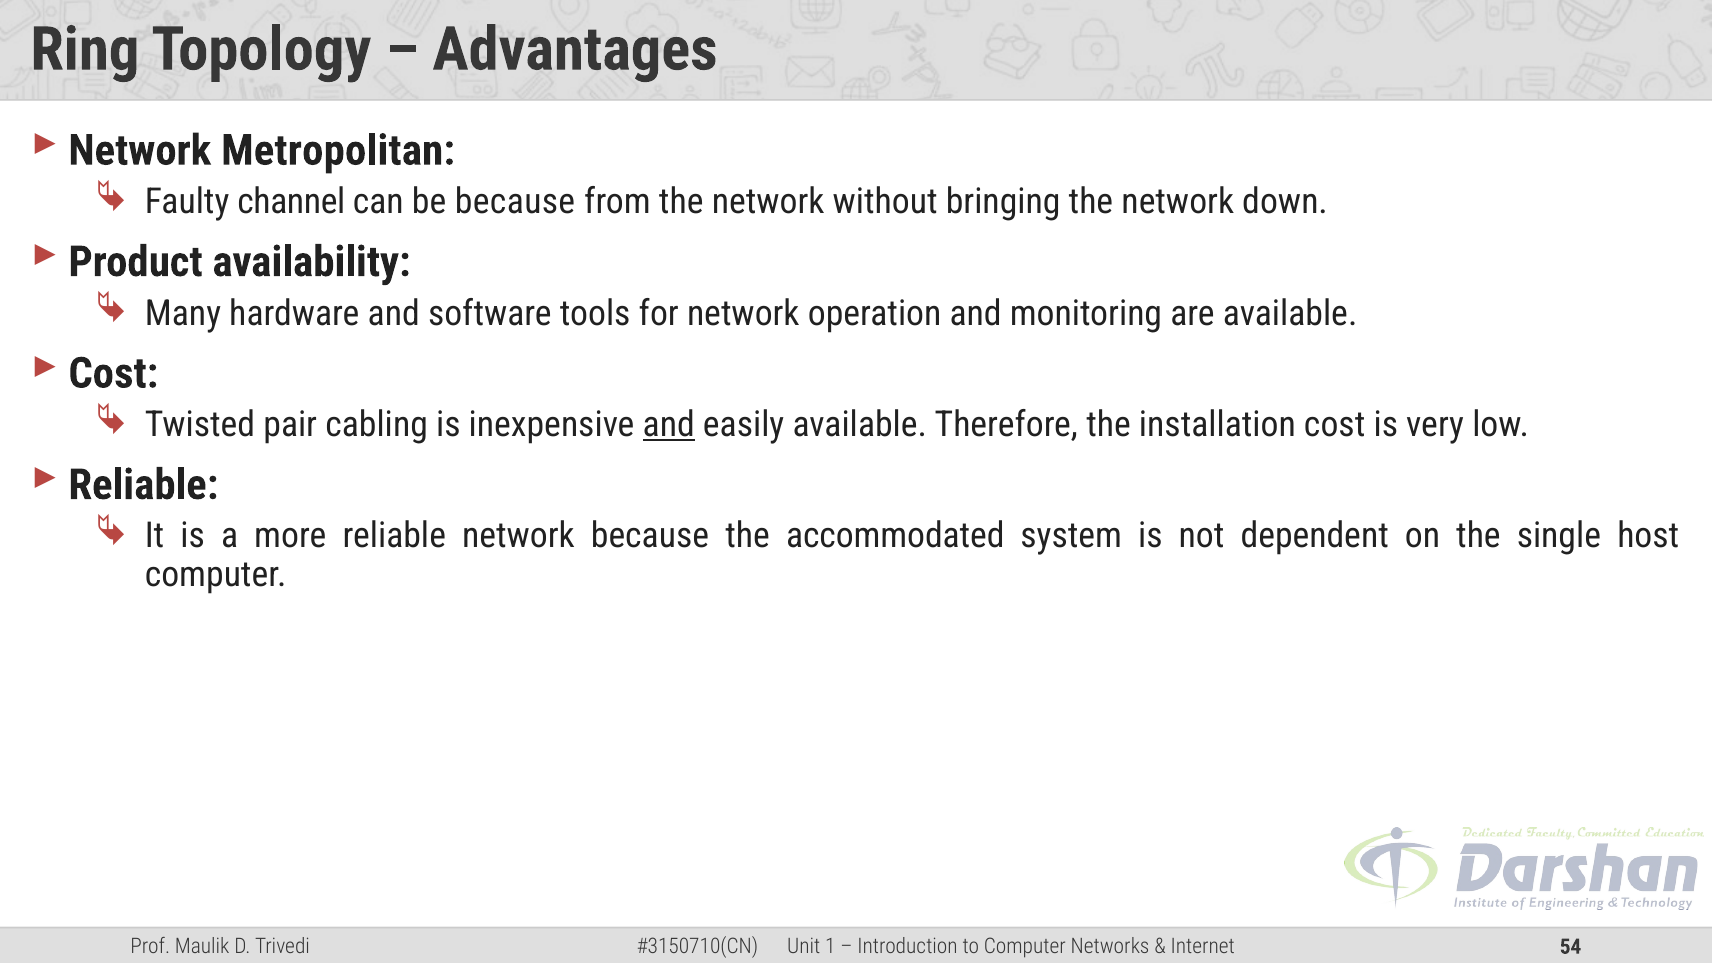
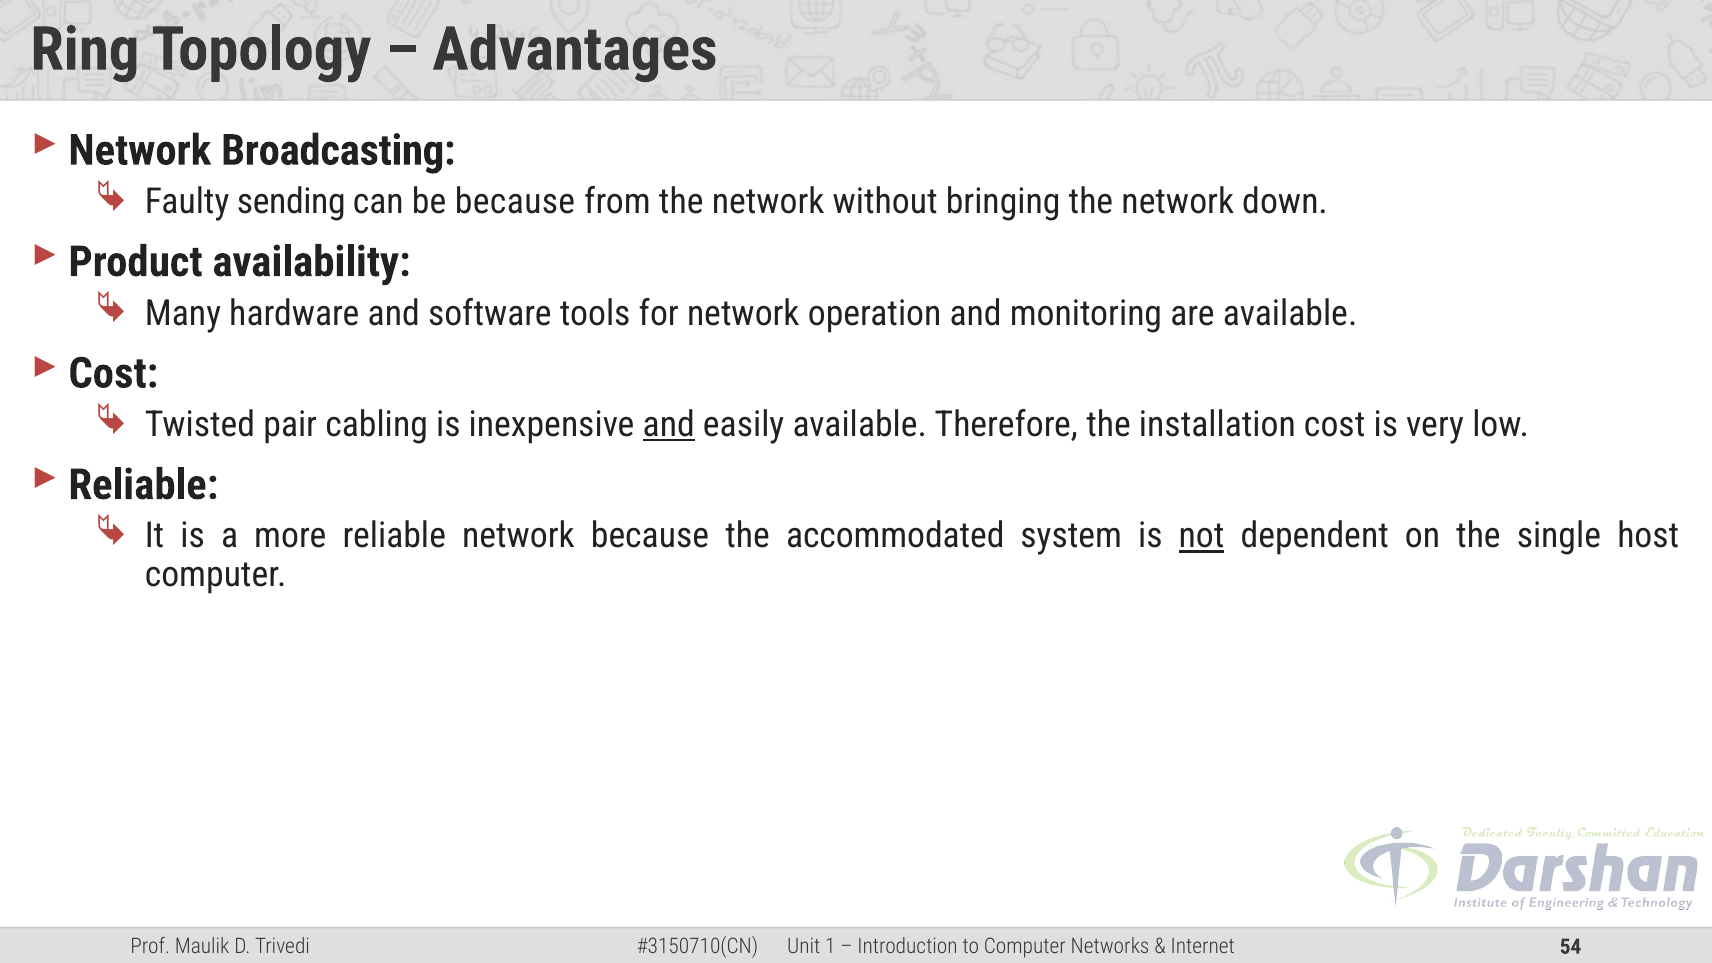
Metropolitan: Metropolitan -> Broadcasting
channel: channel -> sending
not underline: none -> present
